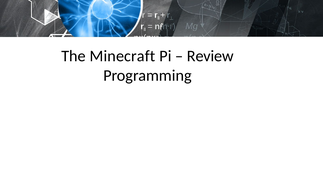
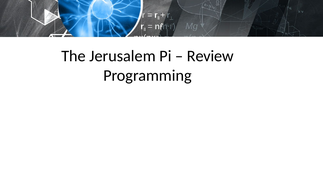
Minecraft: Minecraft -> Jerusalem
